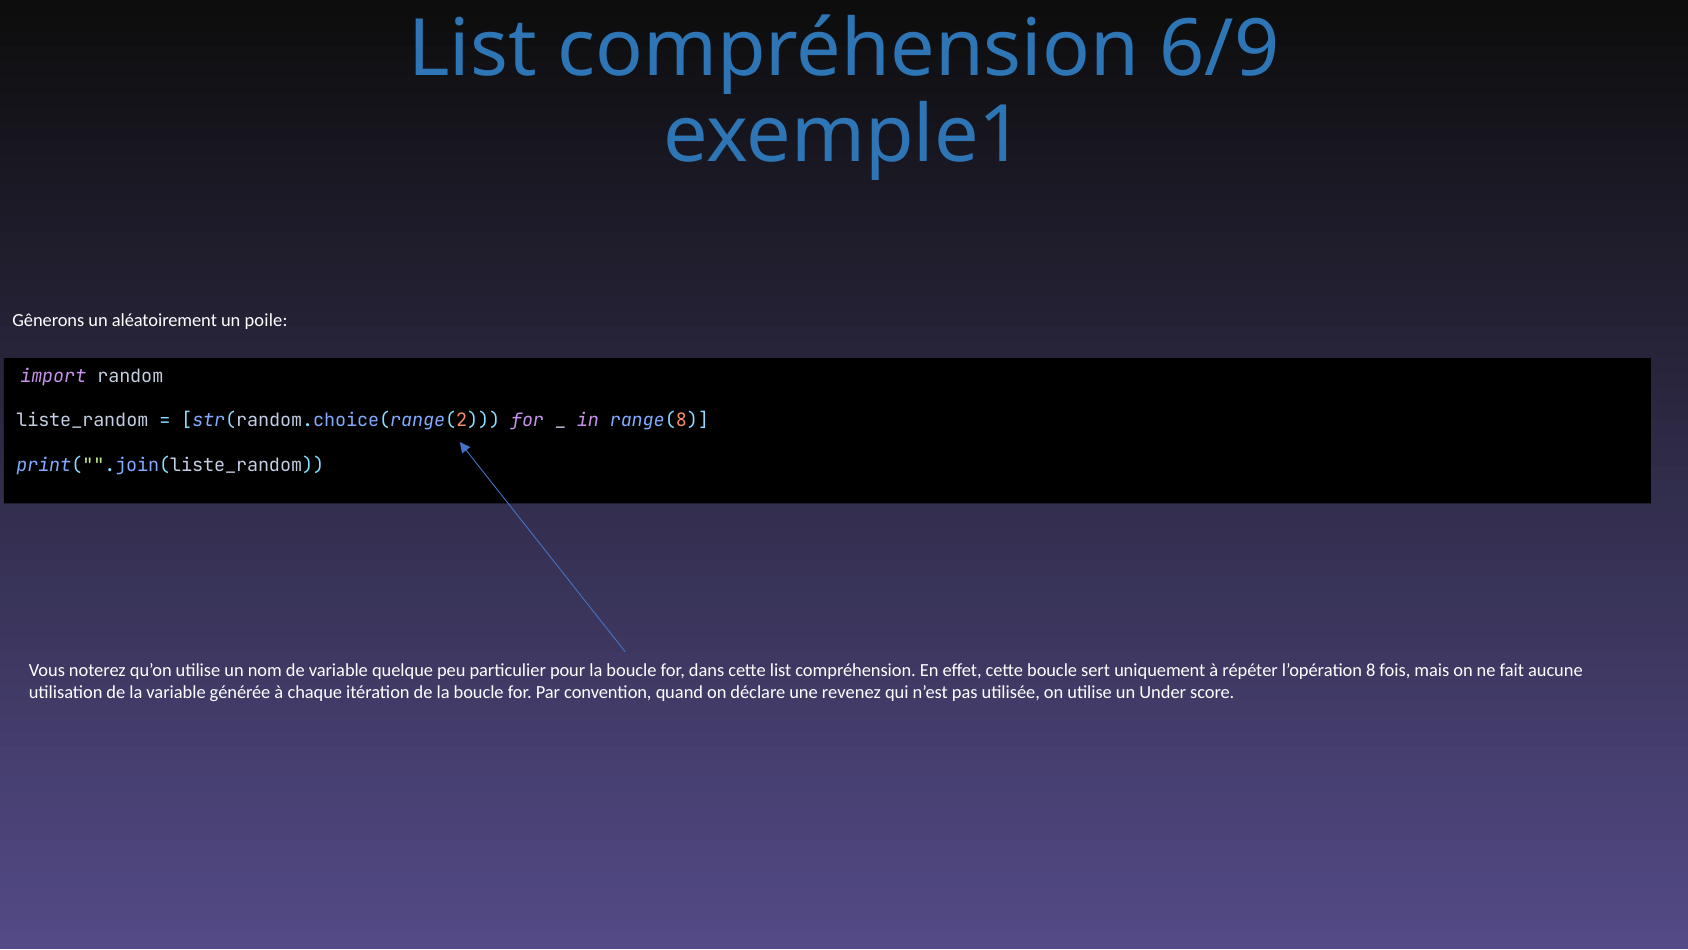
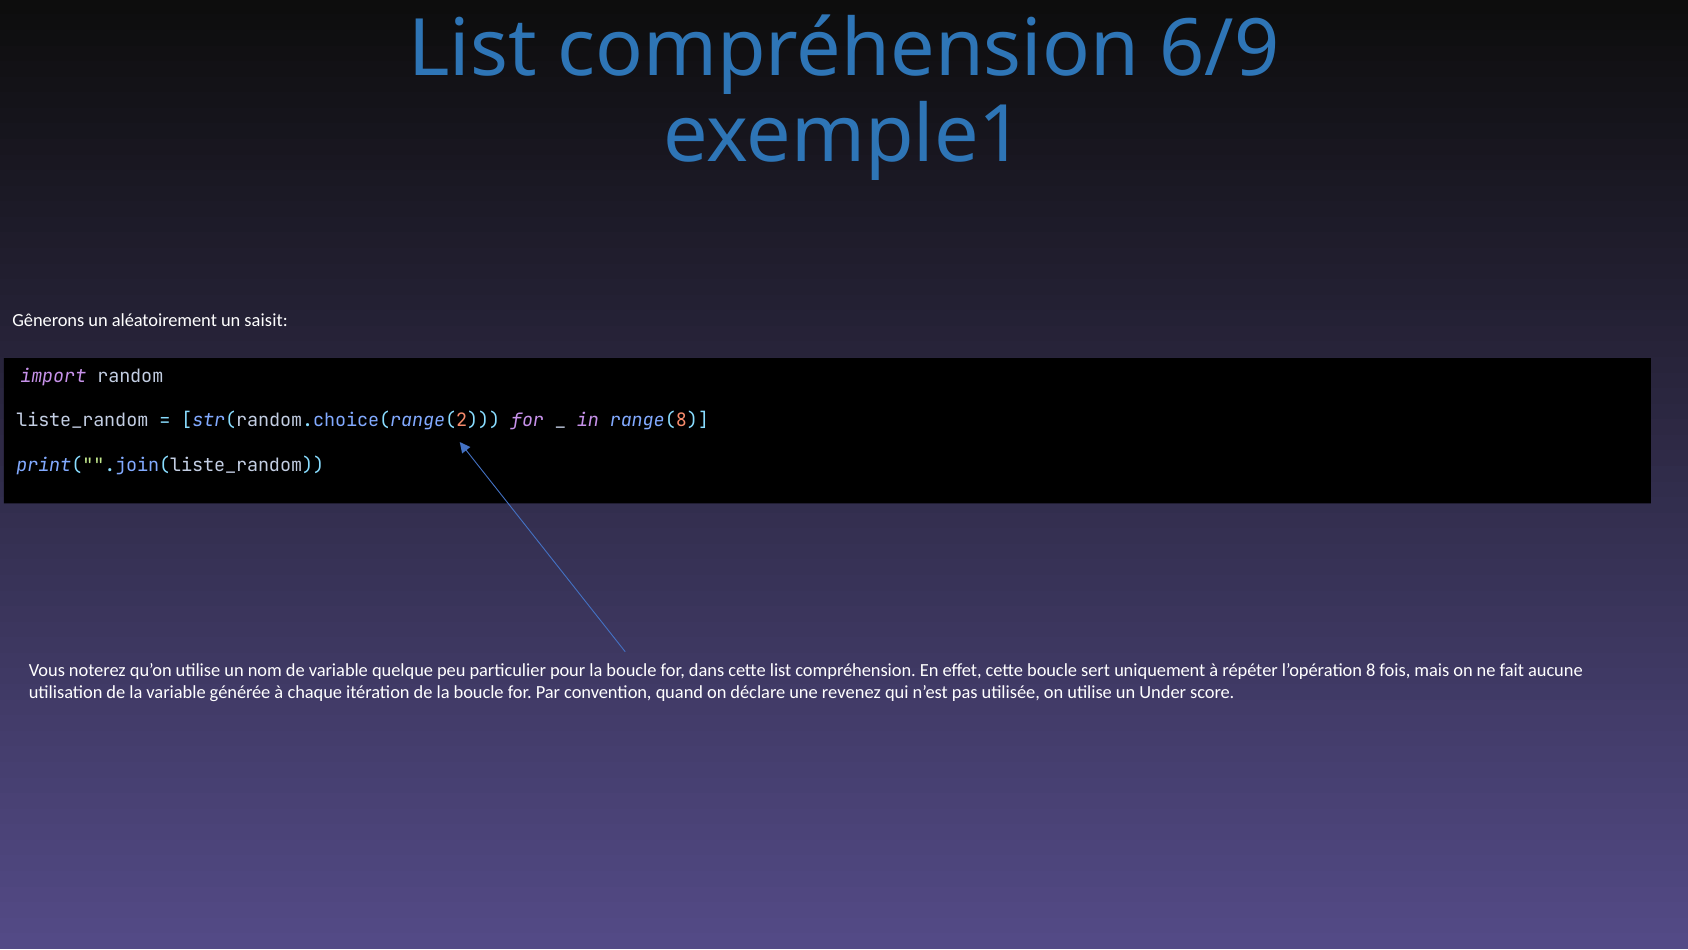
poile: poile -> saisit
